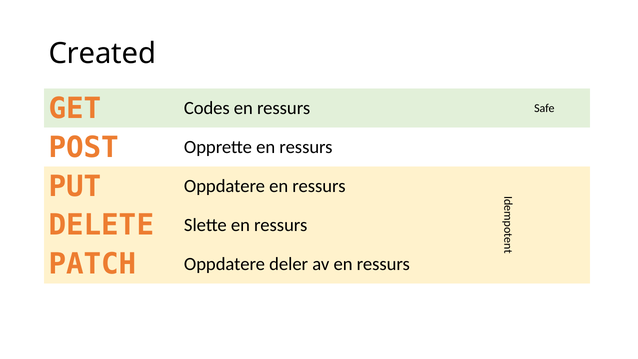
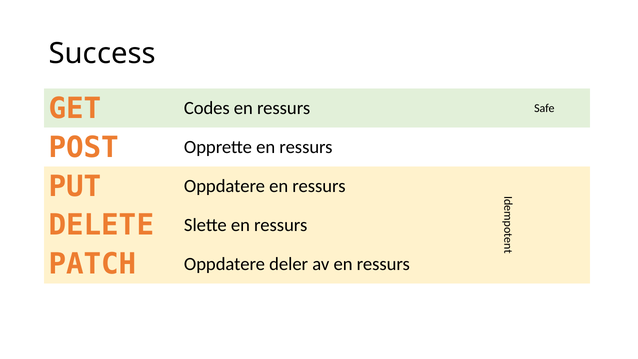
Created: Created -> Success
